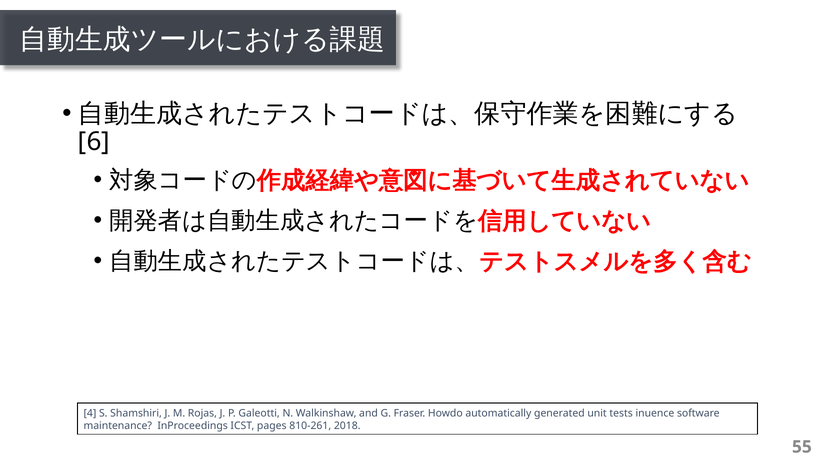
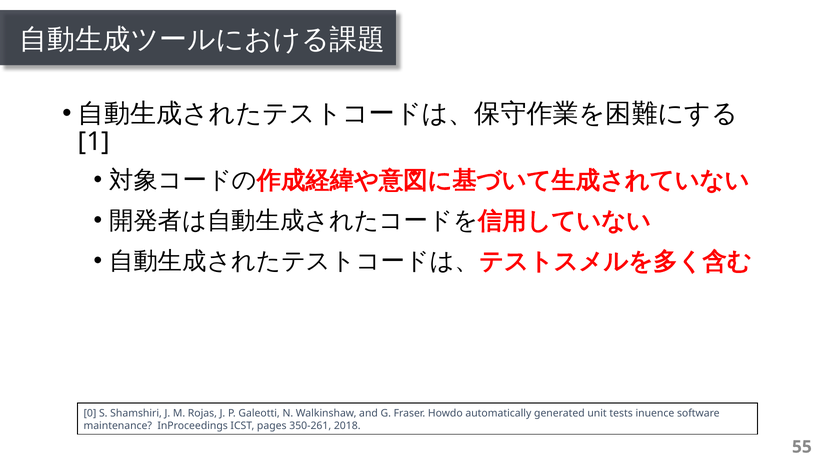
6: 6 -> 1
4: 4 -> 0
810-261: 810-261 -> 350-261
